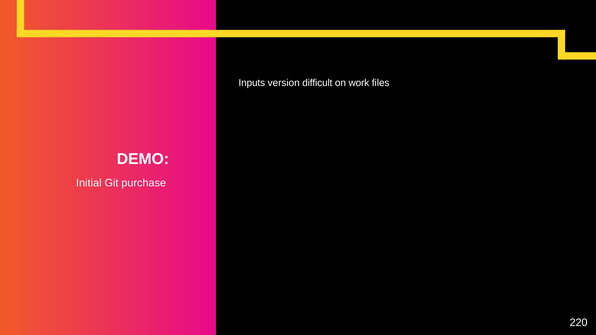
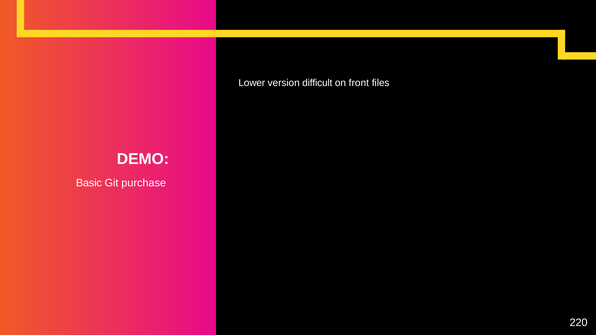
Inputs: Inputs -> Lower
work: work -> front
Initial: Initial -> Basic
